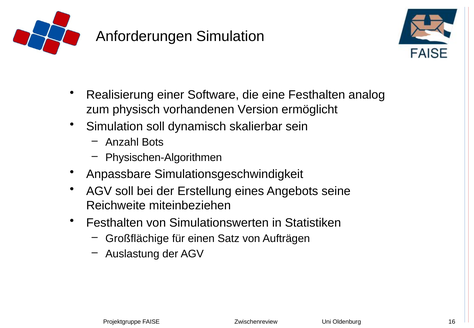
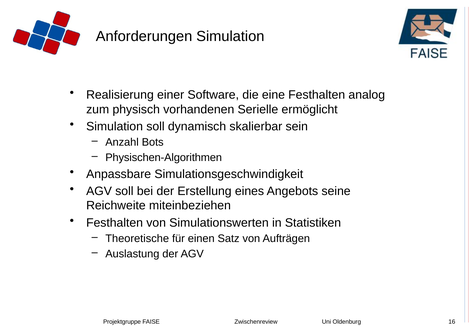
Version: Version -> Serielle
Großflächige: Großflächige -> Theoretische
